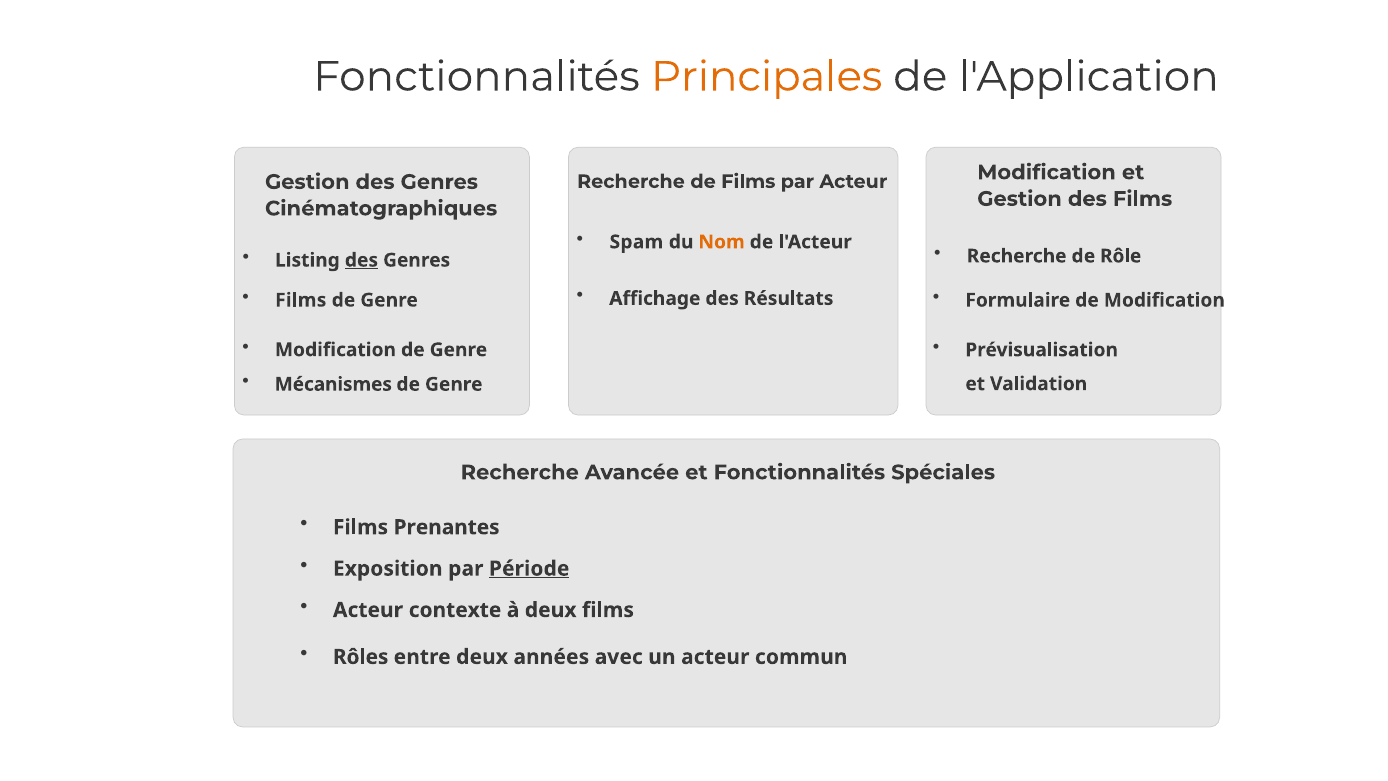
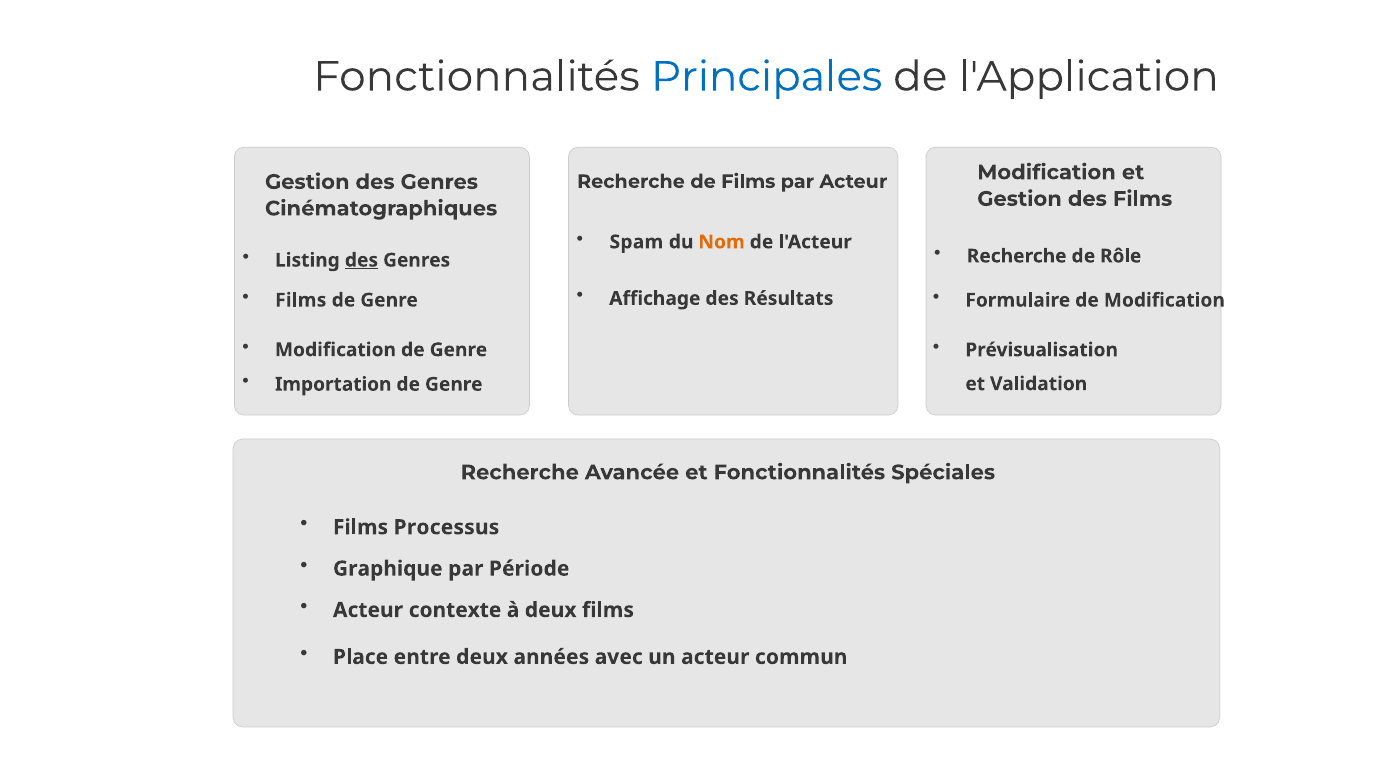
Principales colour: orange -> blue
Mécanismes: Mécanismes -> Importation
Prenantes: Prenantes -> Processus
Exposition: Exposition -> Graphique
Période underline: present -> none
Rôles: Rôles -> Place
